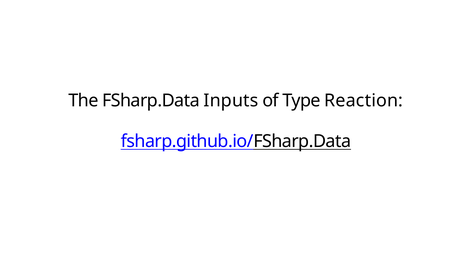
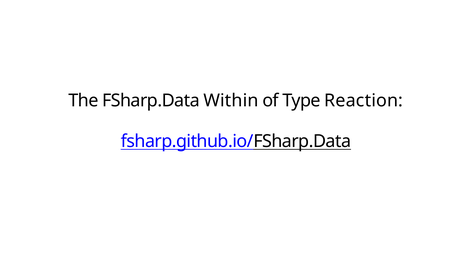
Inputs: Inputs -> Within
